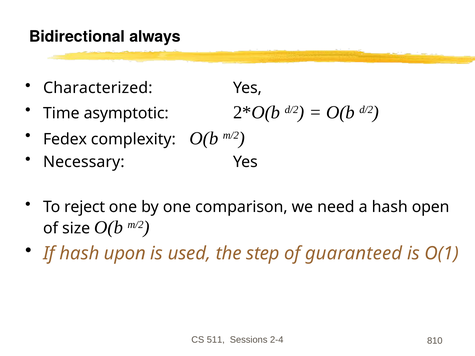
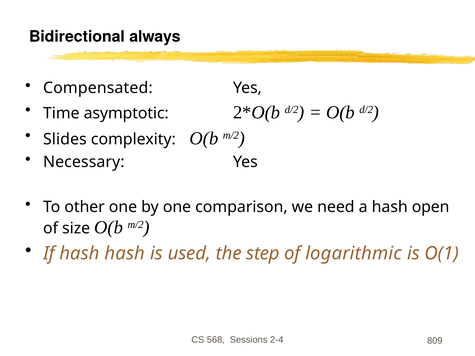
Characterized: Characterized -> Compensated
Fedex: Fedex -> Slides
reject: reject -> other
hash upon: upon -> hash
guaranteed: guaranteed -> logarithmic
511: 511 -> 568
810: 810 -> 809
